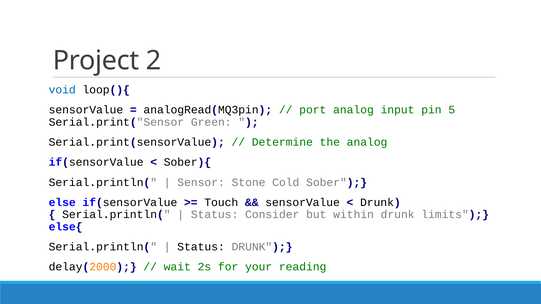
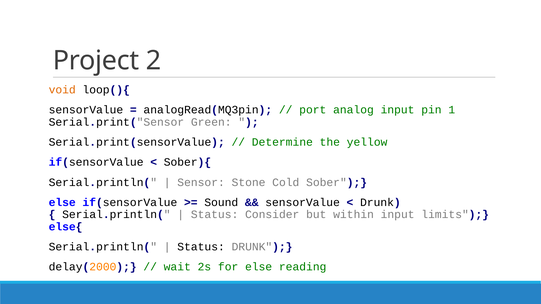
void colour: blue -> orange
5: 5 -> 1
the analog: analog -> yellow
Touch: Touch -> Sound
within drunk: drunk -> input
for your: your -> else
